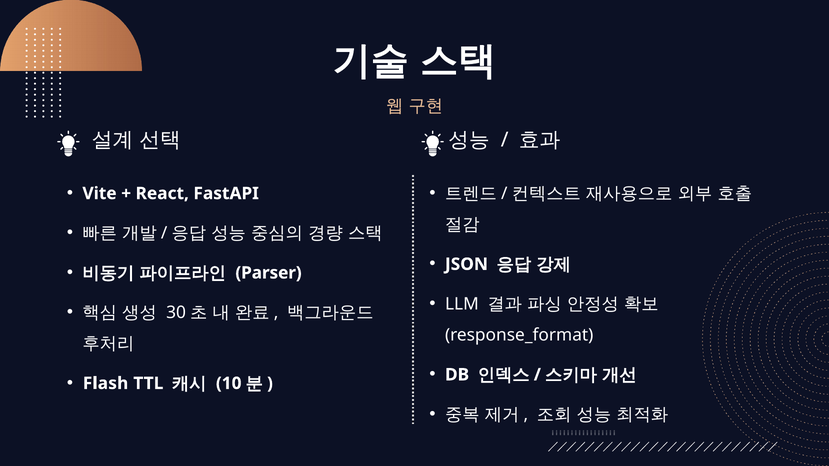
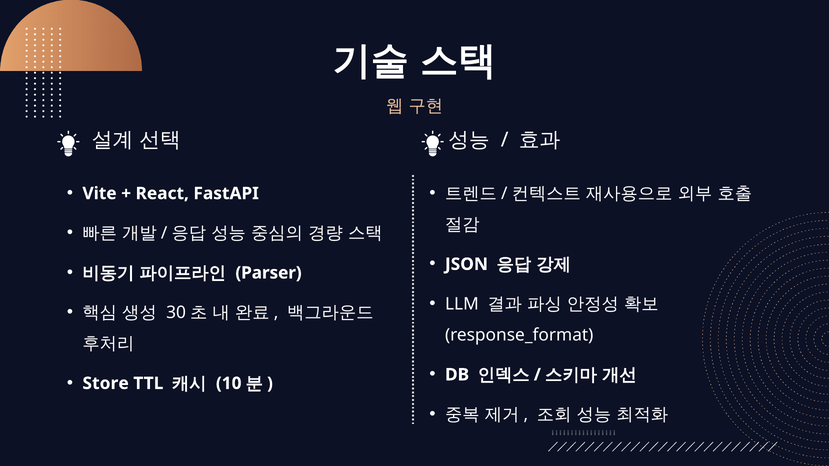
Flash: Flash -> Store
